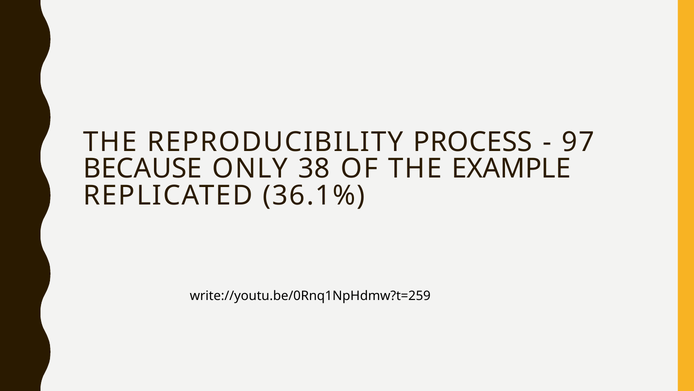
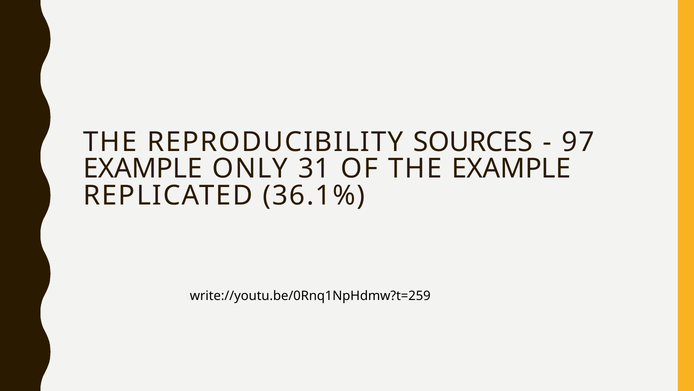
PROCESS: PROCESS -> SOURCES
BECAUSE at (143, 169): BECAUSE -> EXAMPLE
38: 38 -> 31
